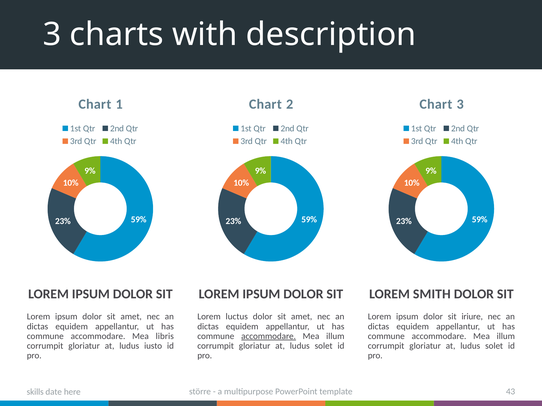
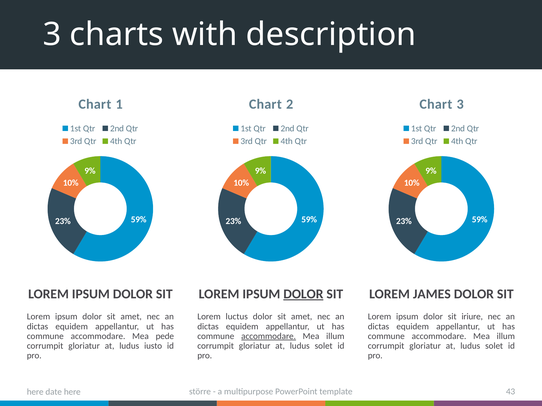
DOLOR at (303, 294) underline: none -> present
SMITH: SMITH -> JAMES
libris: libris -> pede
skills at (35, 392): skills -> here
